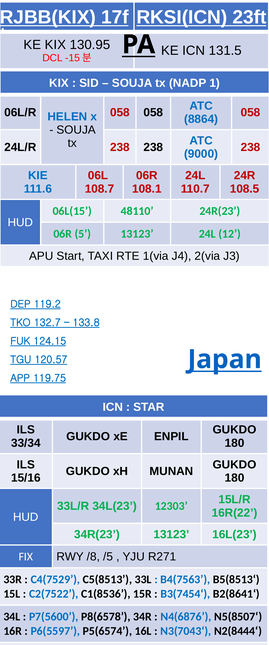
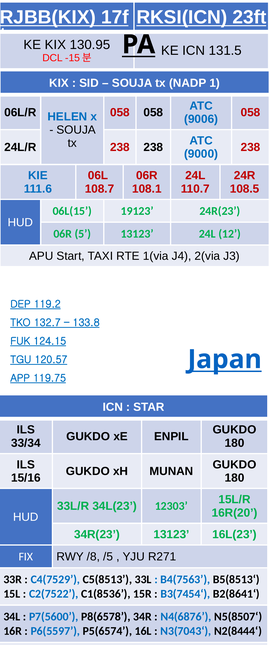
8864: 8864 -> 9006
48110: 48110 -> 19123
16R(22: 16R(22 -> 16R(20
